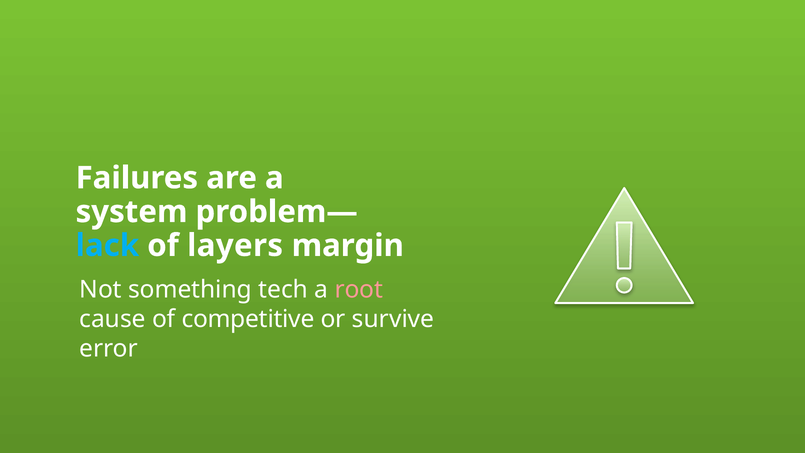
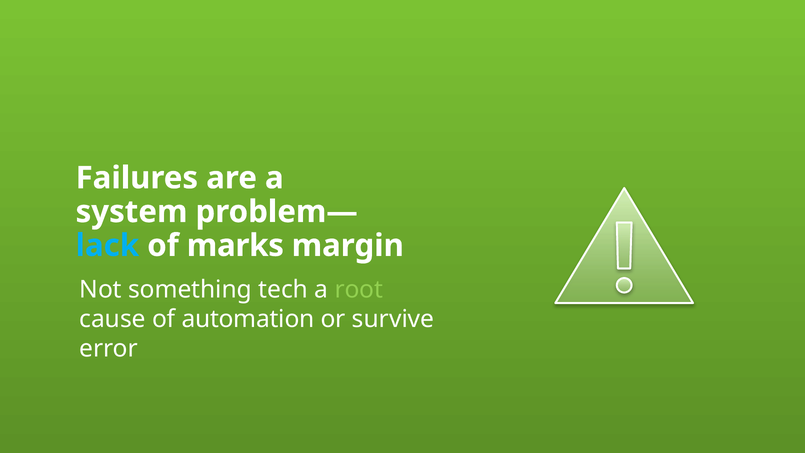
layers: layers -> marks
root colour: pink -> light green
competitive: competitive -> automation
